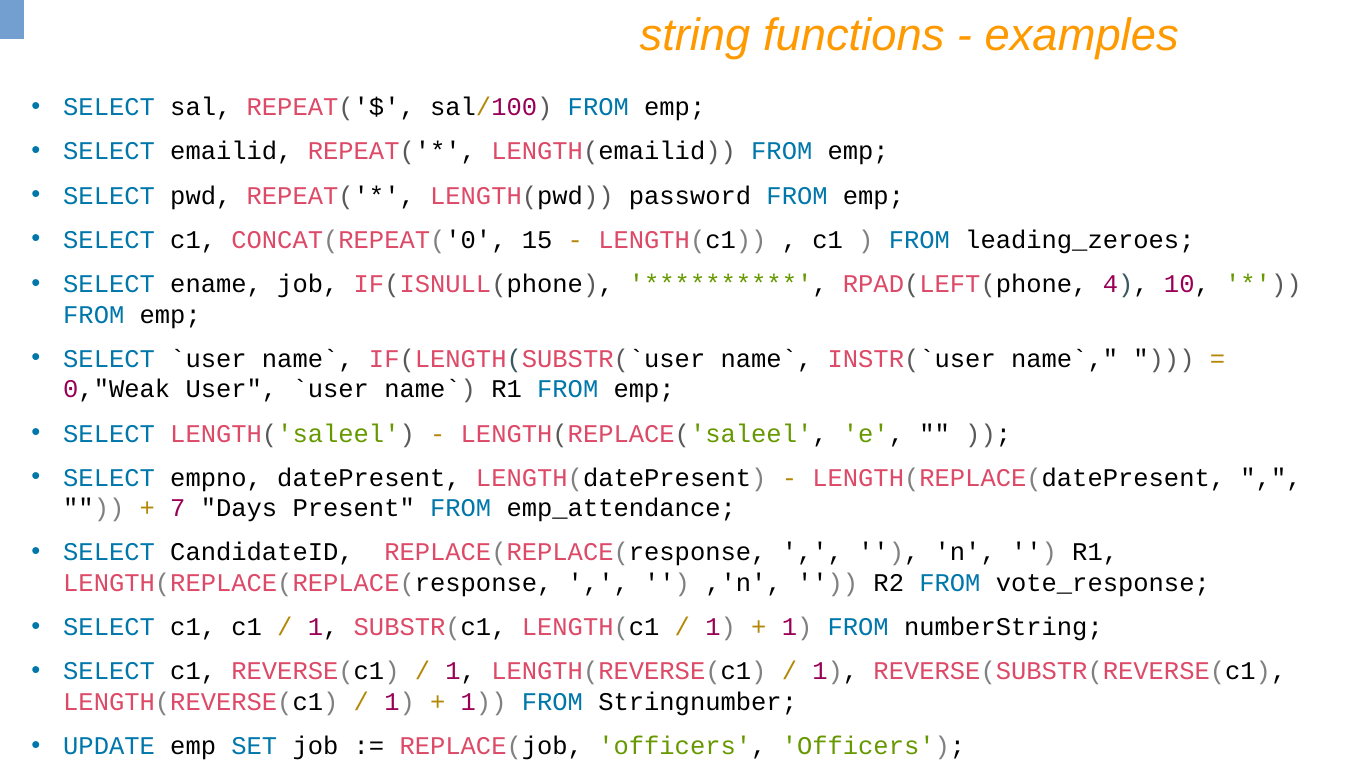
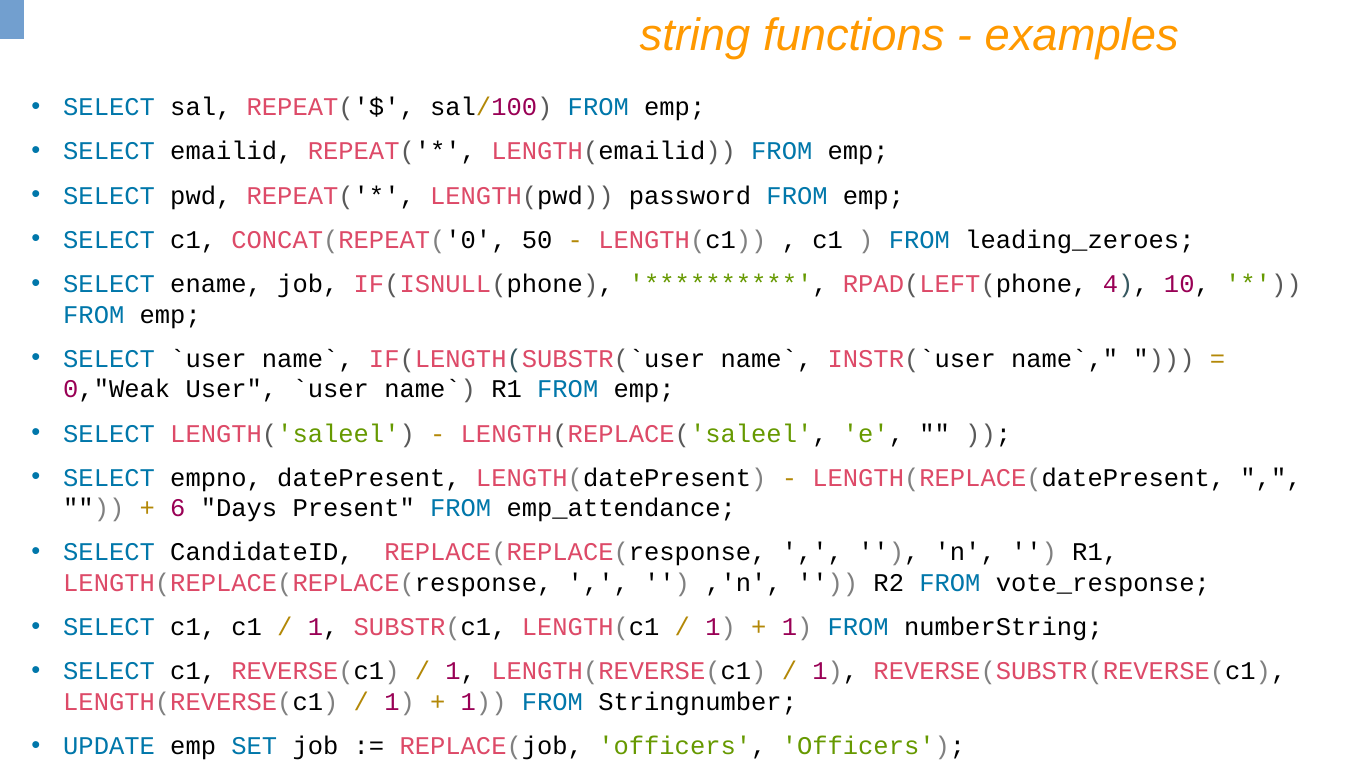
15: 15 -> 50
7: 7 -> 6
